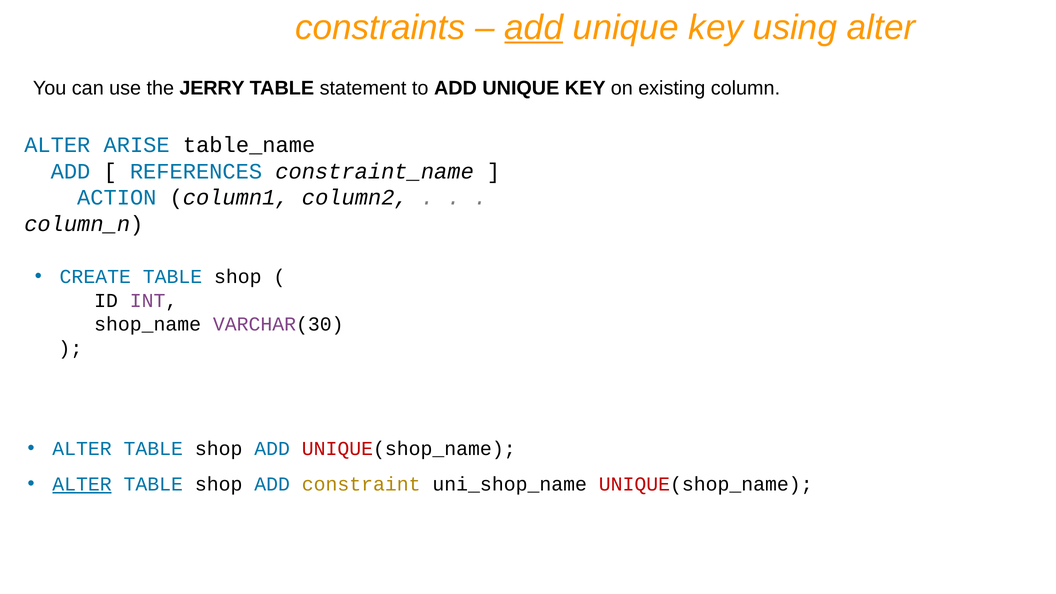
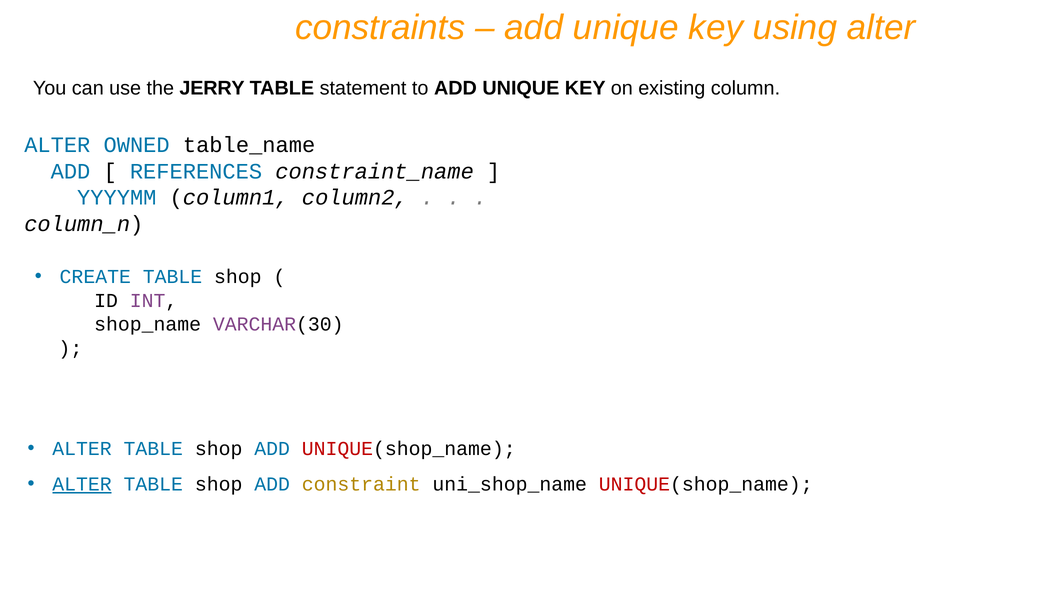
add at (534, 27) underline: present -> none
ARISE: ARISE -> OWNED
ACTION: ACTION -> YYYYMM
